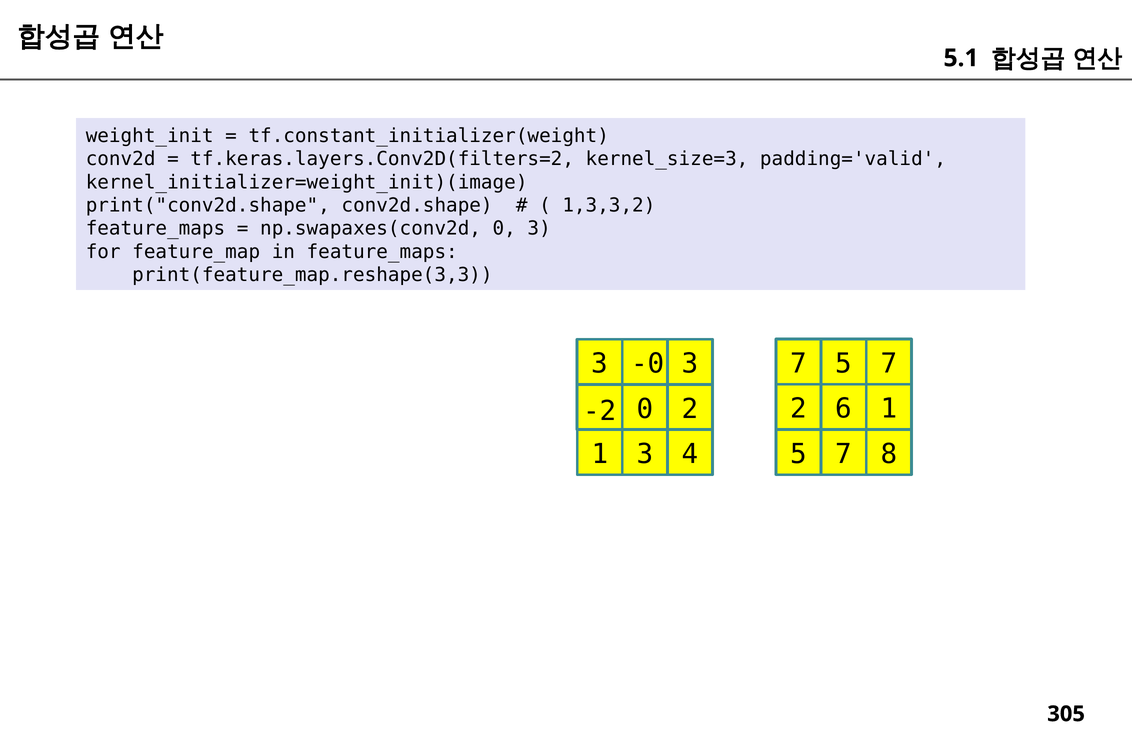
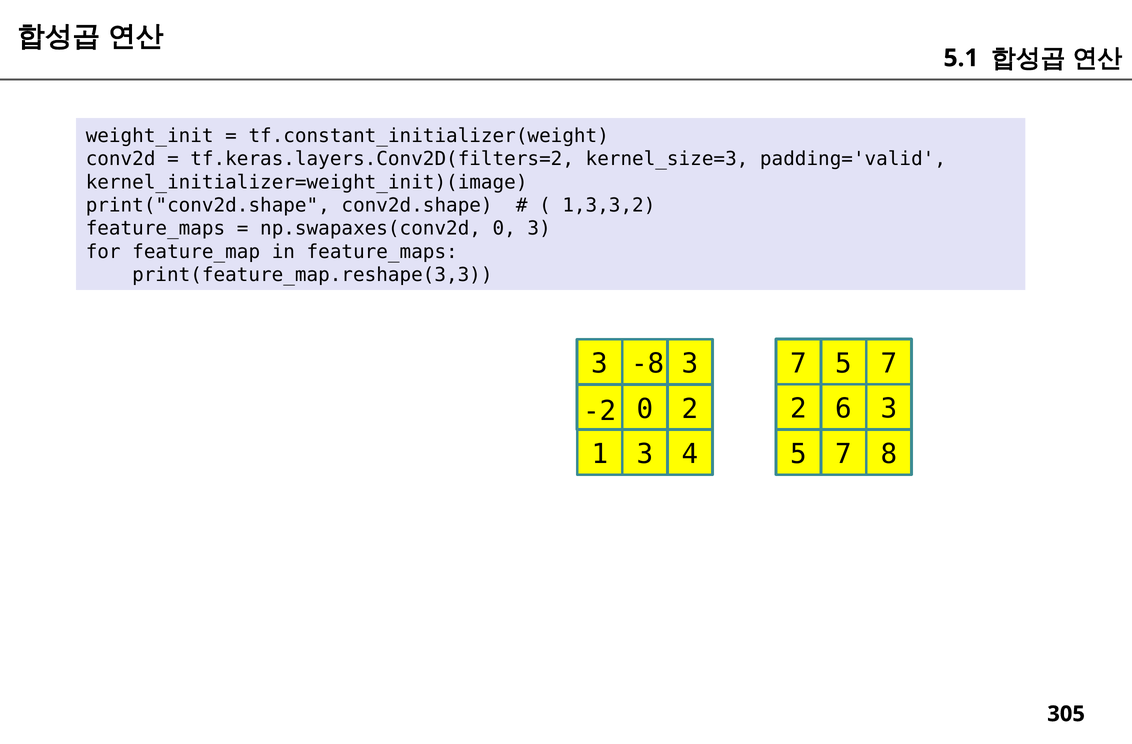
-0: -0 -> -8
6 1: 1 -> 3
